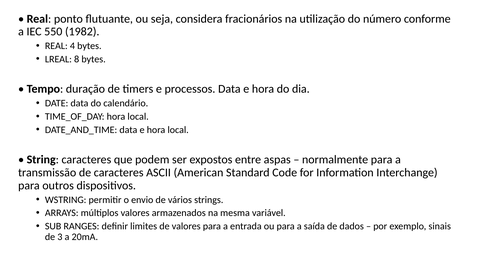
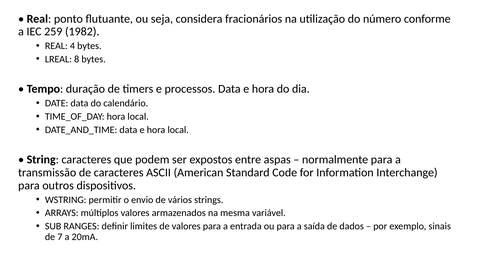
550: 550 -> 259
3: 3 -> 7
